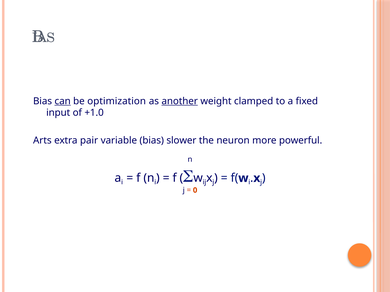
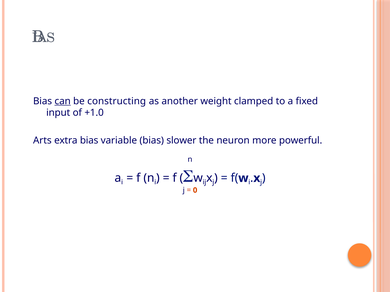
optimization: optimization -> constructing
another underline: present -> none
extra pair: pair -> bias
